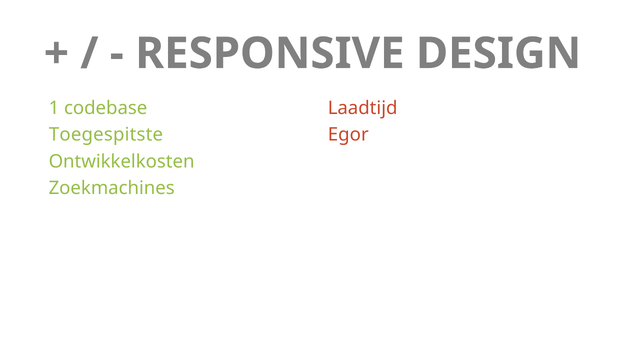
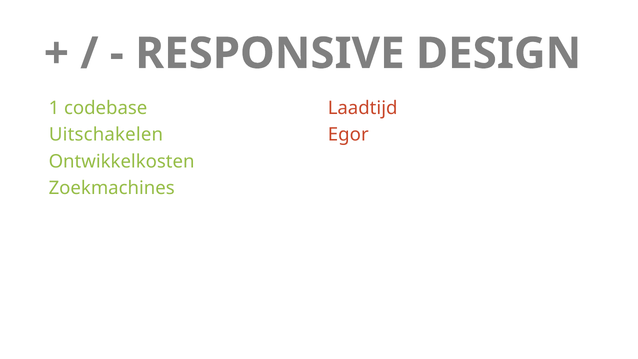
Toegespitste: Toegespitste -> Uitschakelen
